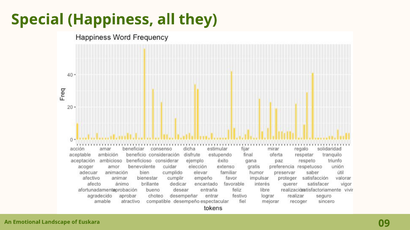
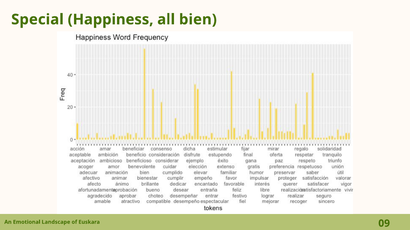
they: they -> bien
